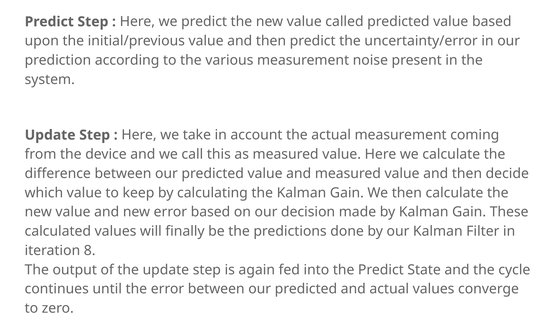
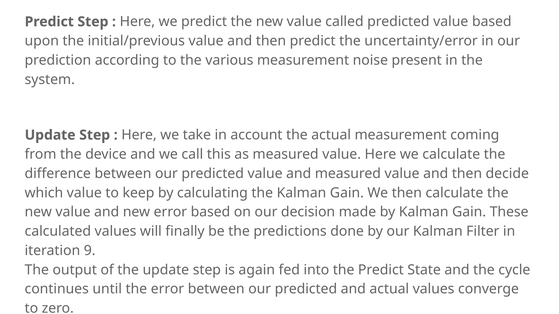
8: 8 -> 9
